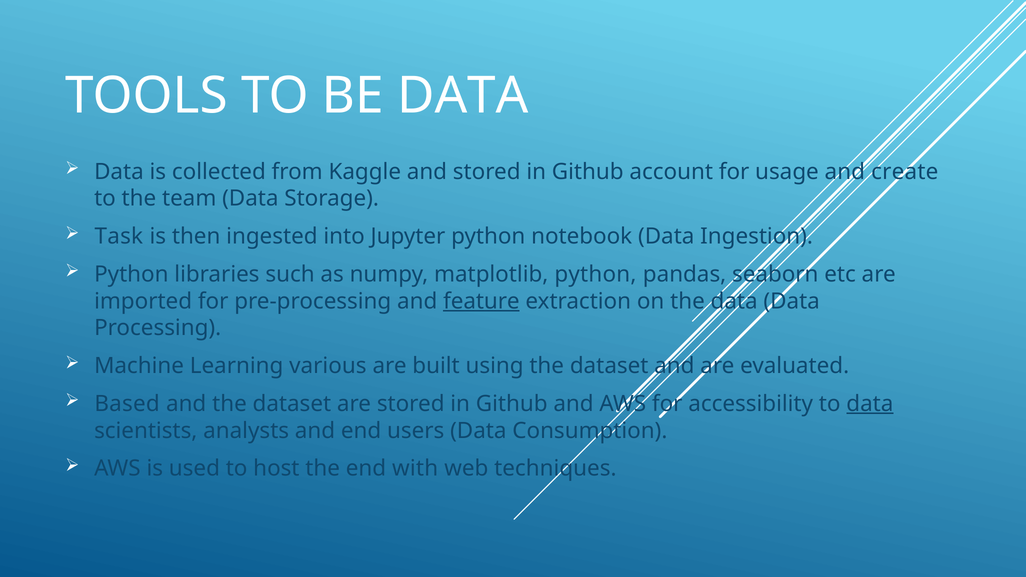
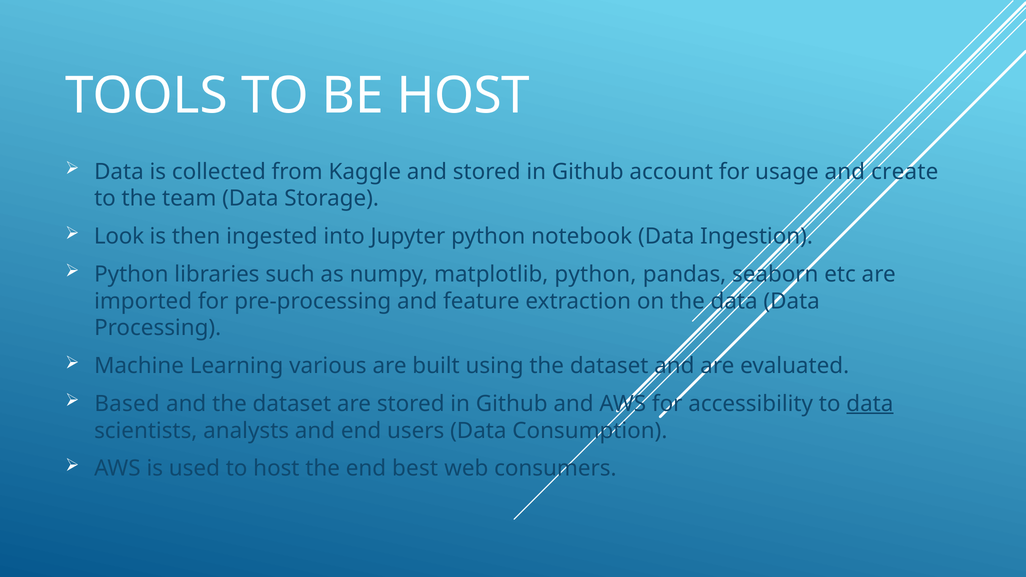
BE DATA: DATA -> HOST
Task: Task -> Look
feature underline: present -> none
with: with -> best
techniques: techniques -> consumers
